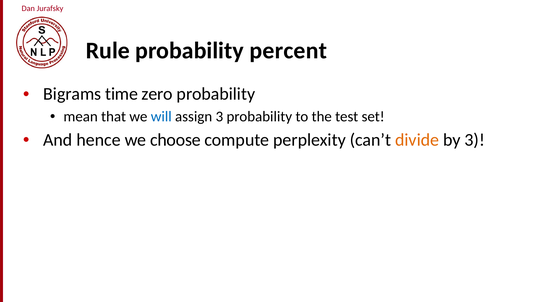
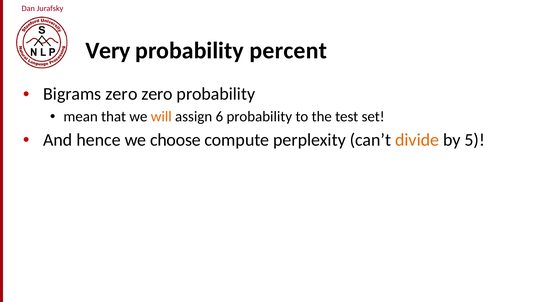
Rule: Rule -> Very
Bigrams time: time -> zero
will colour: blue -> orange
assign 3: 3 -> 6
by 3: 3 -> 5
